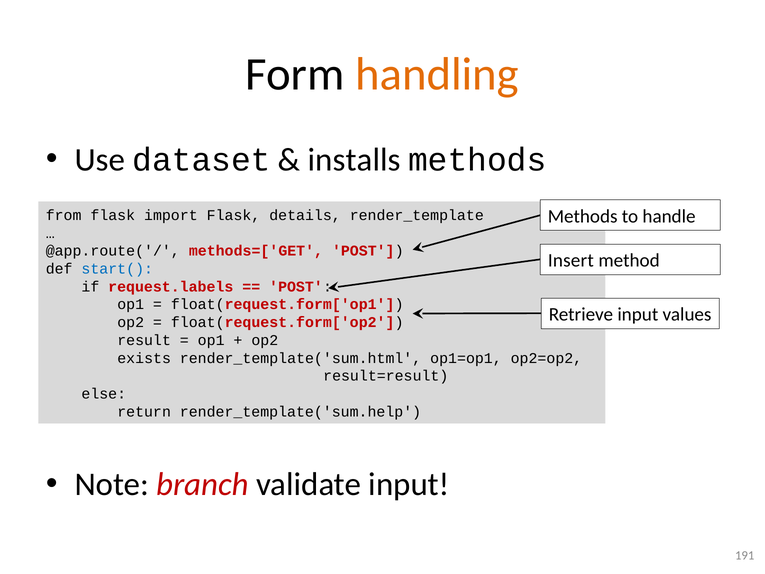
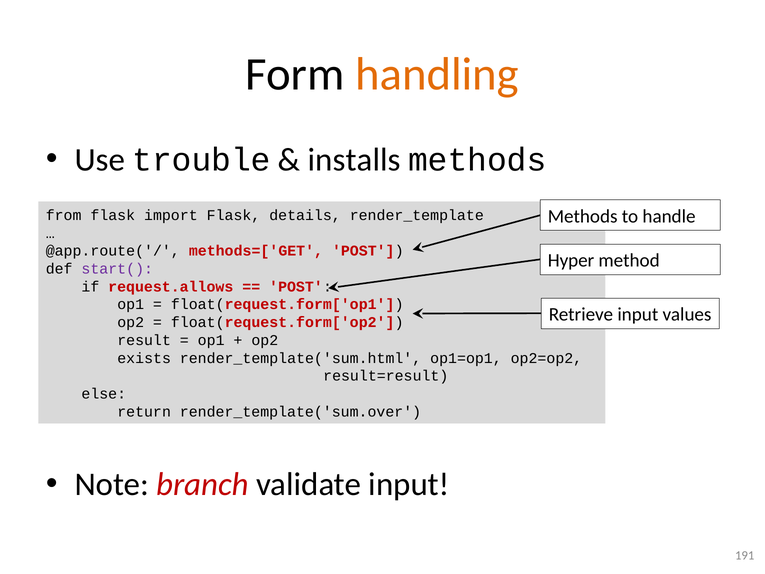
dataset: dataset -> trouble
Insert: Insert -> Hyper
start( colour: blue -> purple
request.labels: request.labels -> request.allows
render_template('sum.help: render_template('sum.help -> render_template('sum.over
